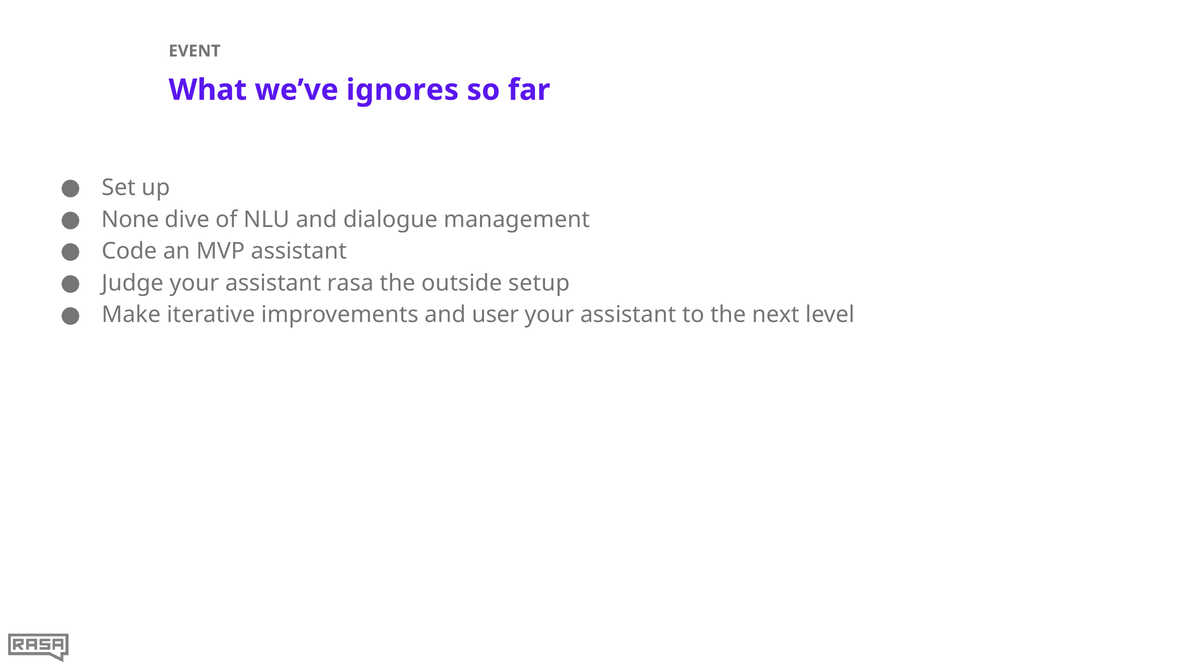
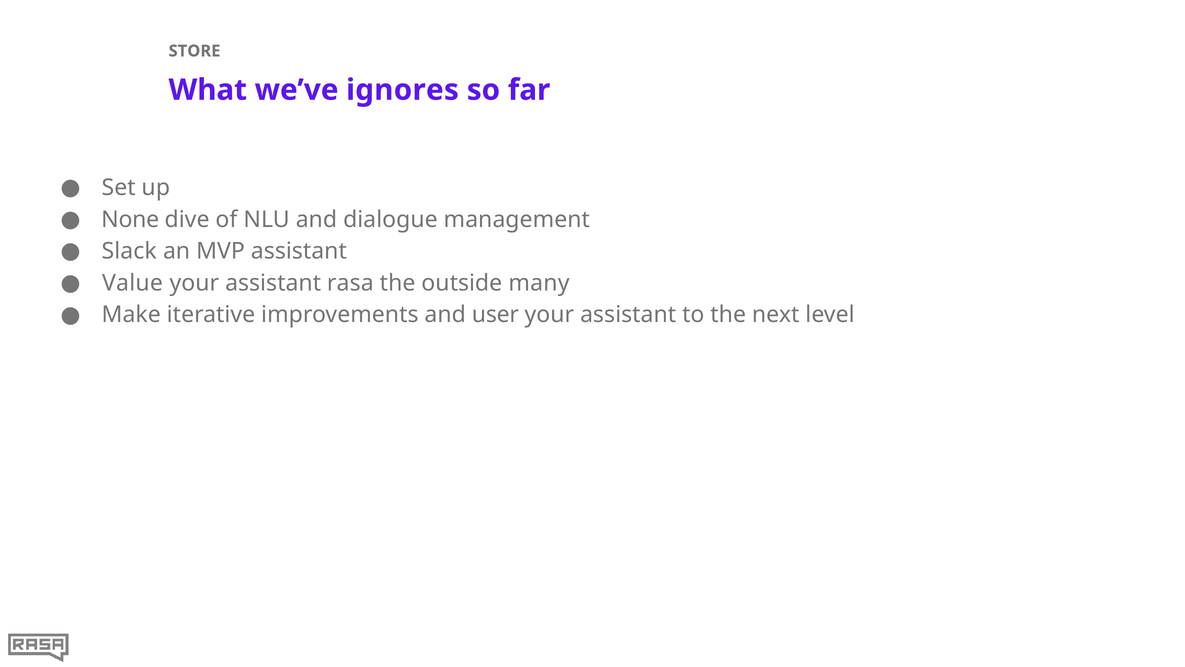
EVENT: EVENT -> STORE
Code: Code -> Slack
Judge: Judge -> Value
setup: setup -> many
